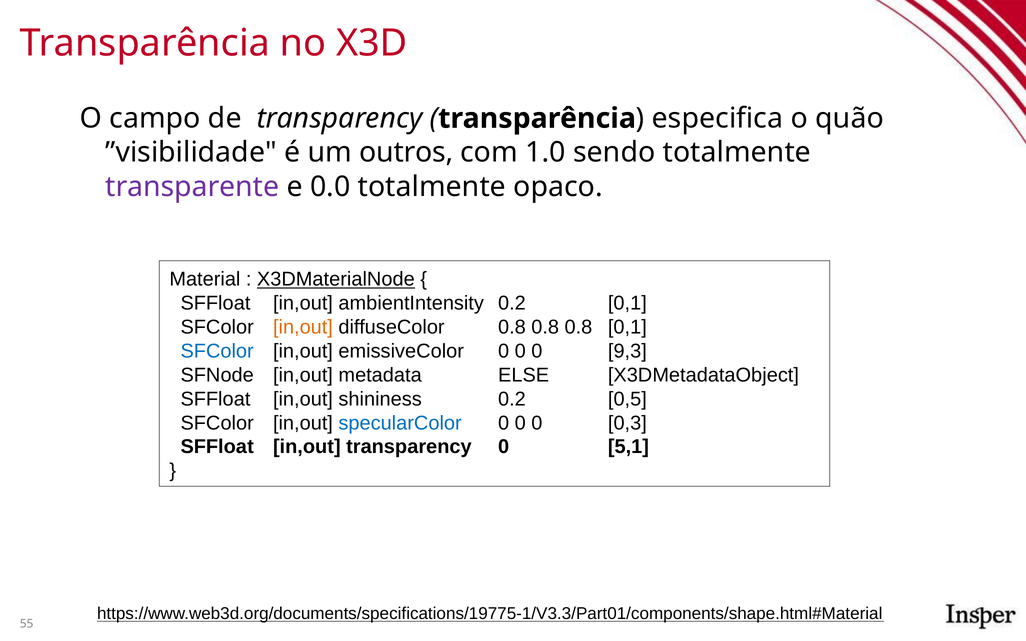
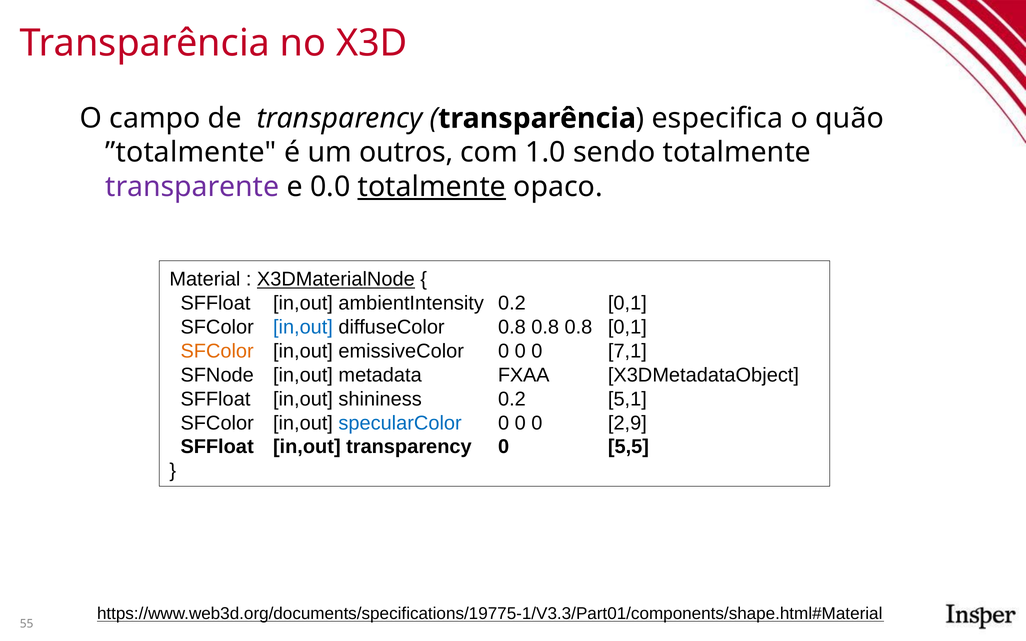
”visibilidade: ”visibilidade -> ”totalmente
totalmente at (432, 187) underline: none -> present
in,out at (303, 327) colour: orange -> blue
SFColor at (217, 351) colour: blue -> orange
9,3: 9,3 -> 7,1
ELSE: ELSE -> FXAA
0,5: 0,5 -> 5,1
0,3: 0,3 -> 2,9
5,1: 5,1 -> 5,5
